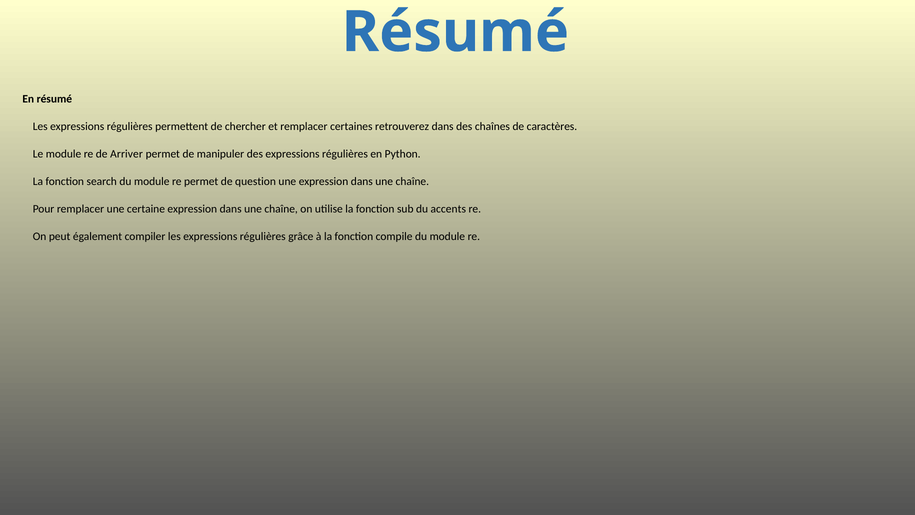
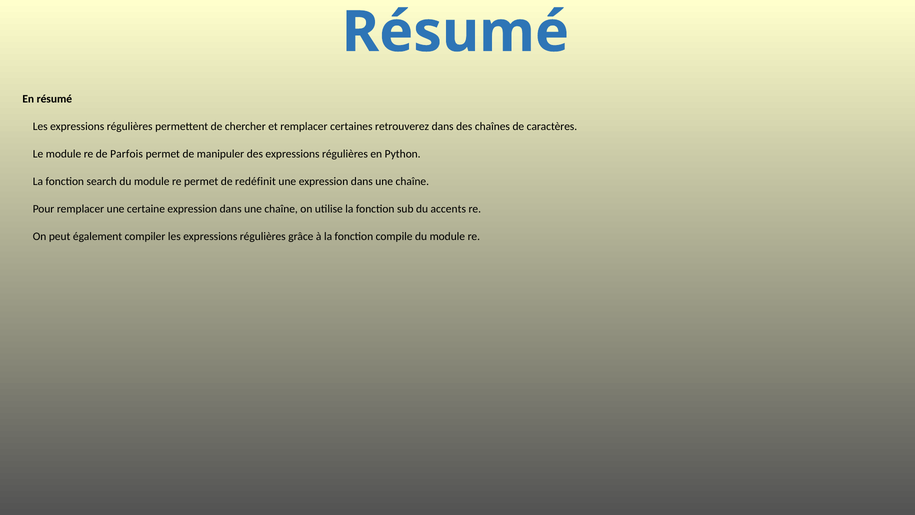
Arriver: Arriver -> Parfois
question: question -> redéfinit
